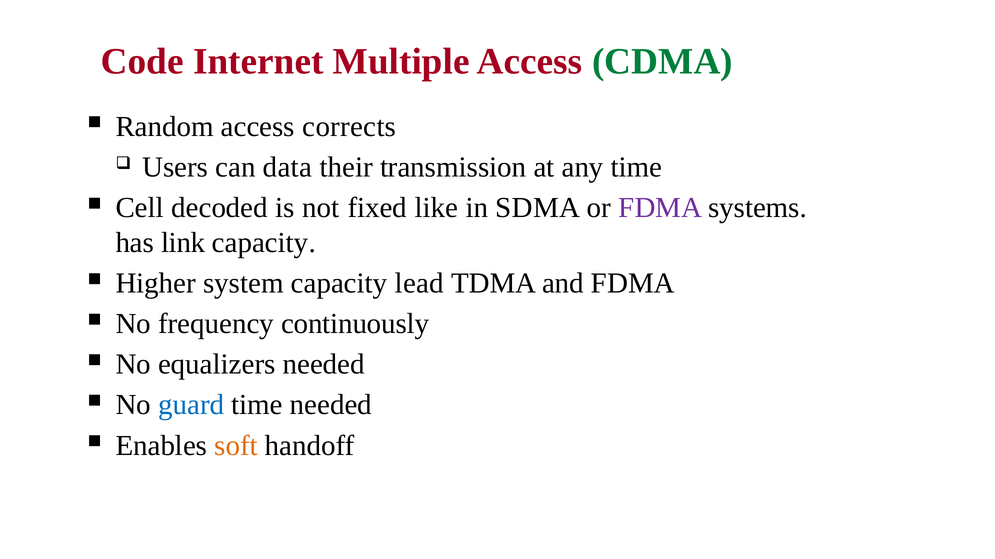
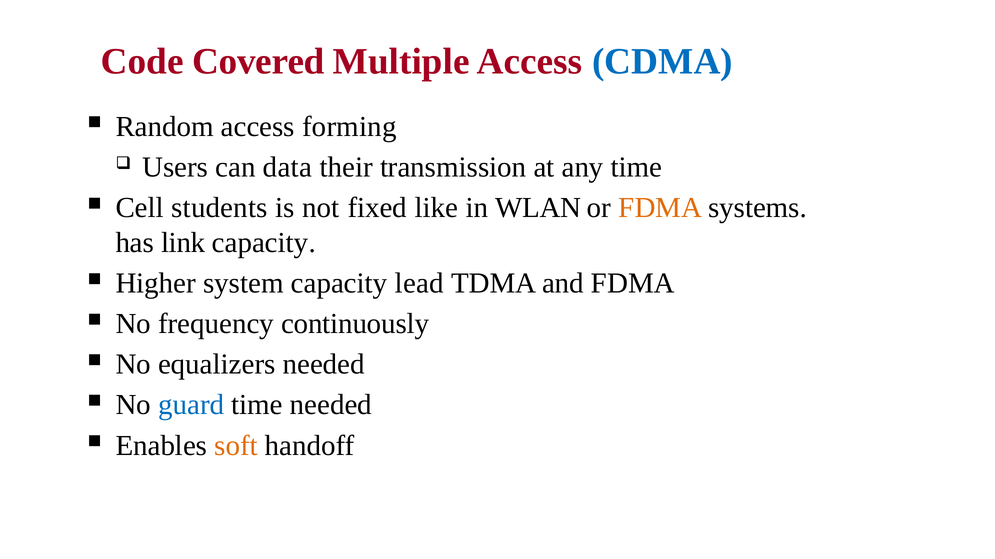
Internet: Internet -> Covered
CDMA colour: green -> blue
corrects: corrects -> forming
decoded: decoded -> students
SDMA: SDMA -> WLAN
FDMA at (660, 208) colour: purple -> orange
